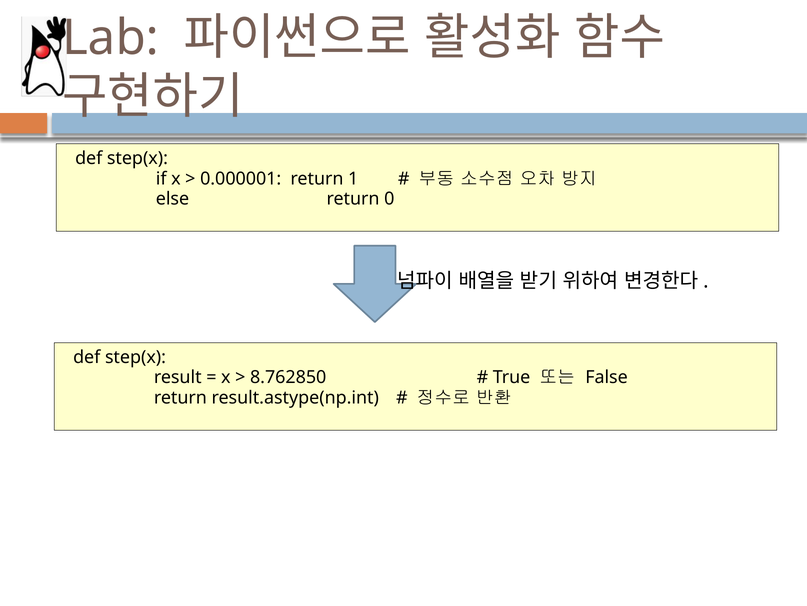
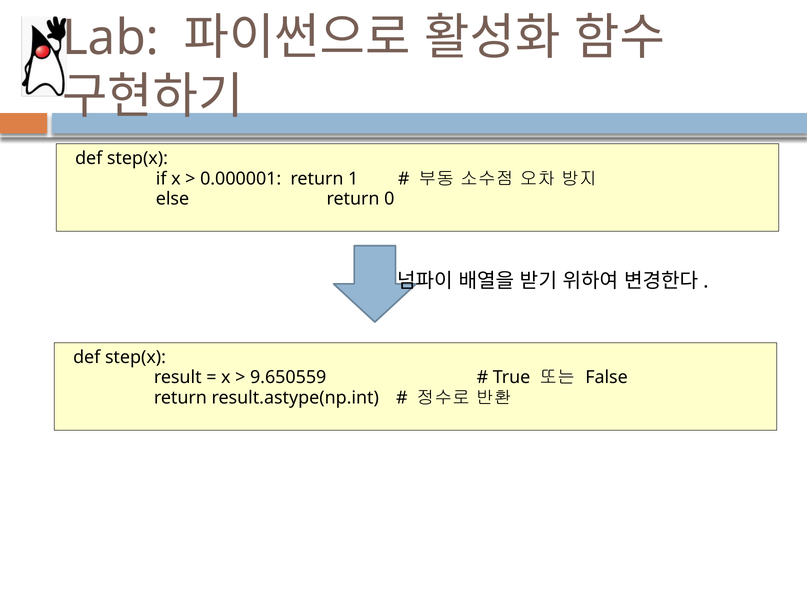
8.762850: 8.762850 -> 9.650559
